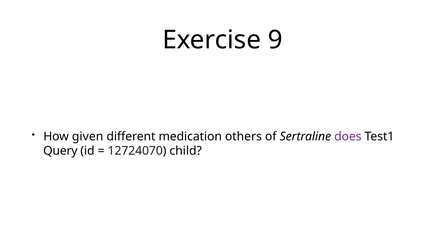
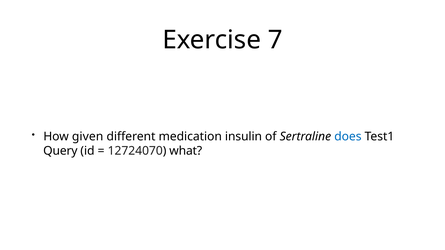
9: 9 -> 7
others: others -> insulin
does colour: purple -> blue
child: child -> what
